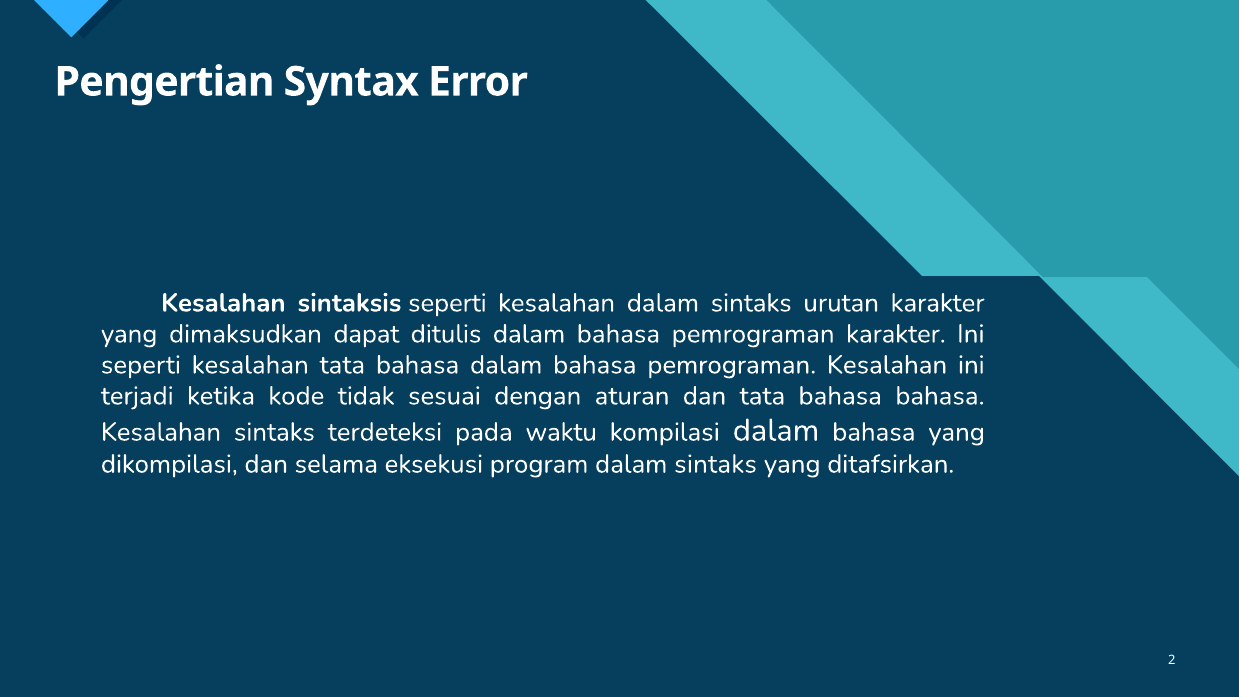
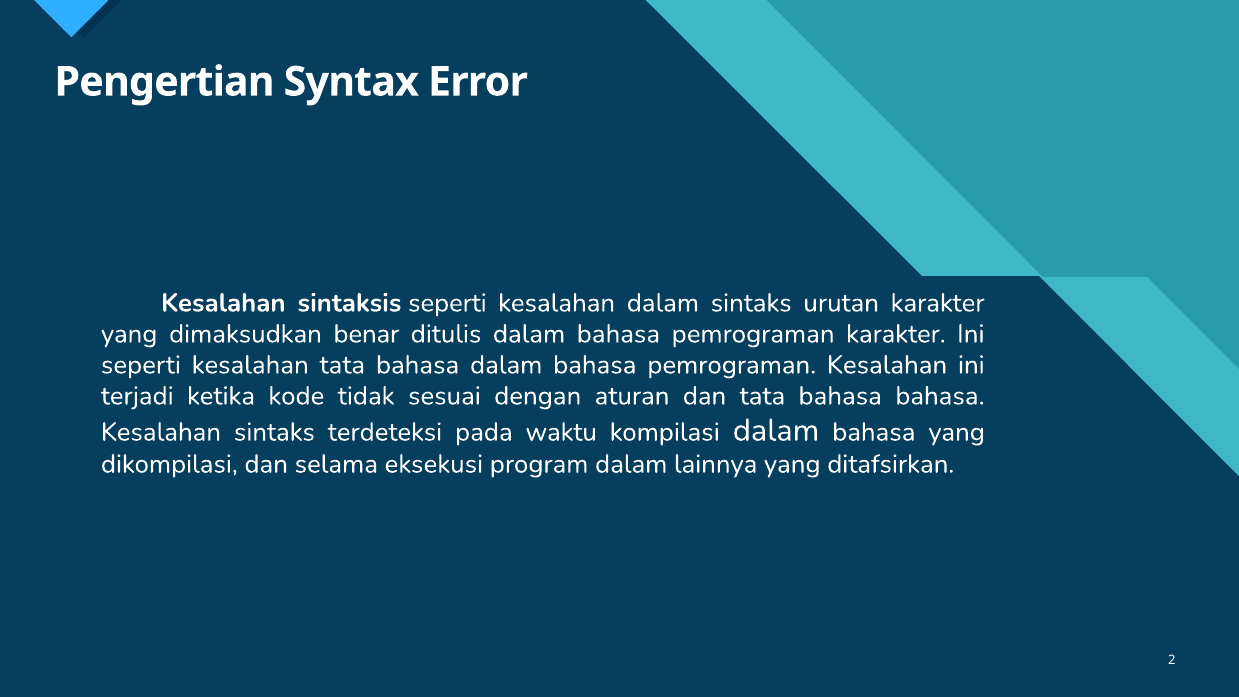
dapat: dapat -> benar
program dalam sintaks: sintaks -> lainnya
